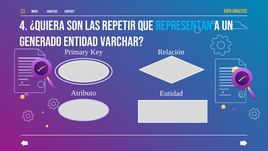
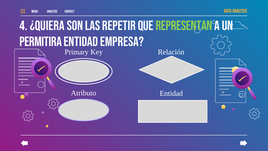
representan colour: light blue -> light green
generado: generado -> permitira
varchar: varchar -> empresa
